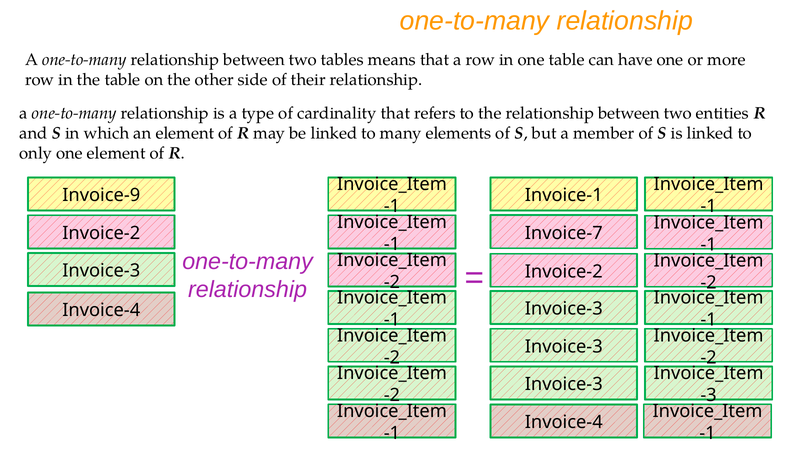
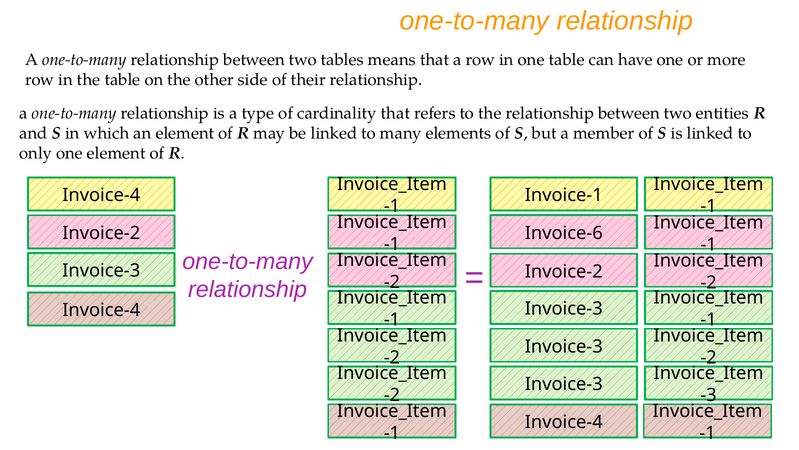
Invoice-9 at (101, 195): Invoice-9 -> Invoice-4
Invoice-7: Invoice-7 -> Invoice-6
